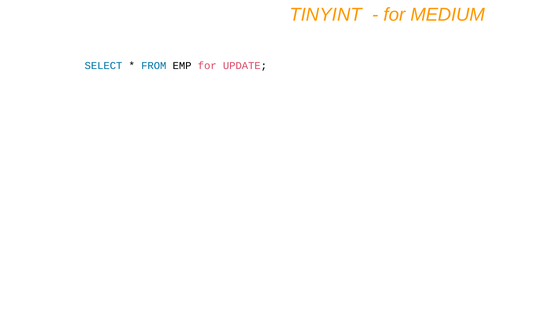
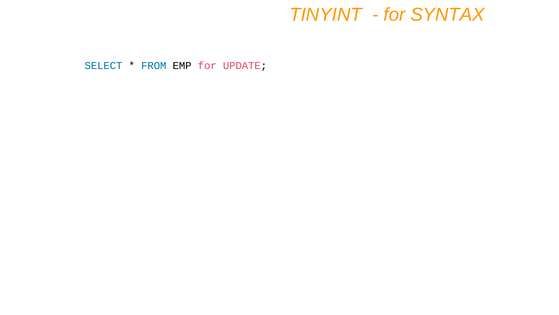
MEDIUM: MEDIUM -> SYNTAX
